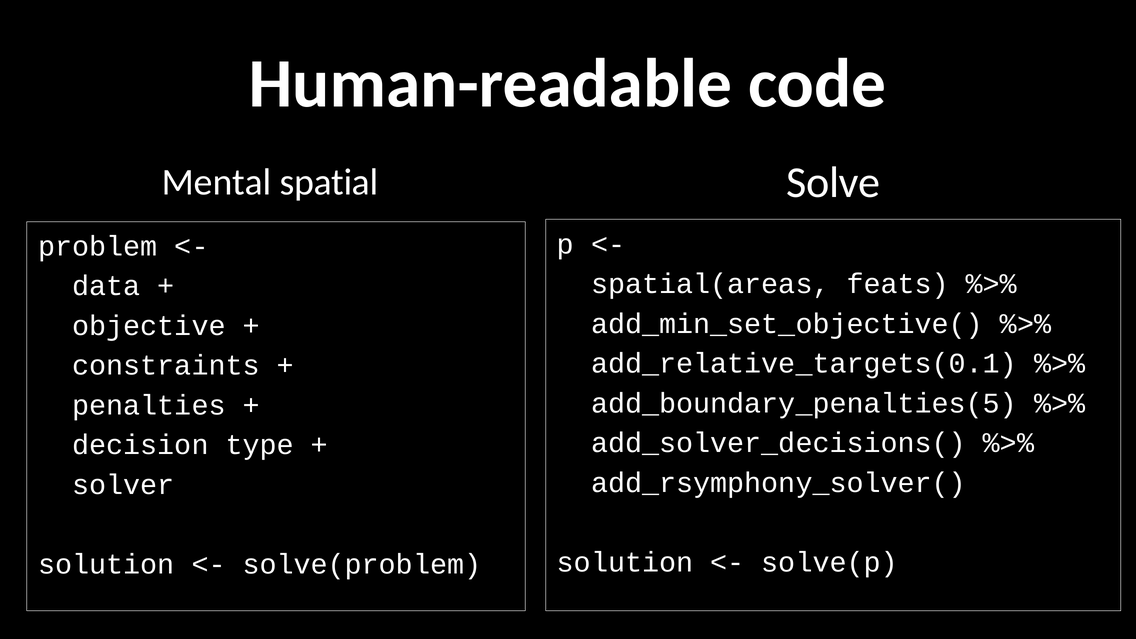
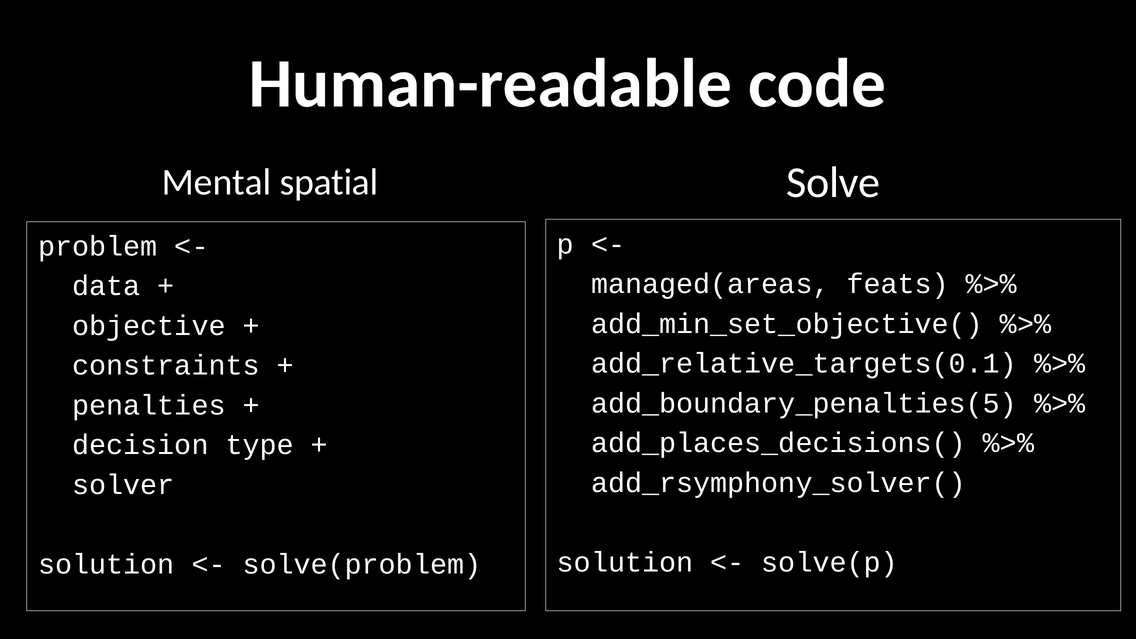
spatial(areas: spatial(areas -> managed(areas
add_solver_decisions(: add_solver_decisions( -> add_places_decisions(
